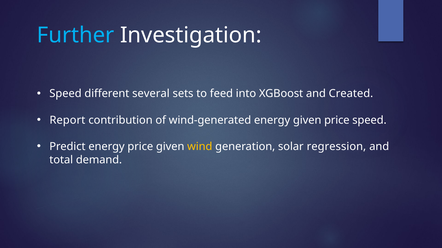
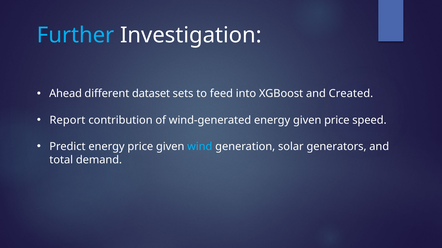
Speed at (65, 94): Speed -> Ahead
several: several -> dataset
wind colour: yellow -> light blue
regression: regression -> generators
